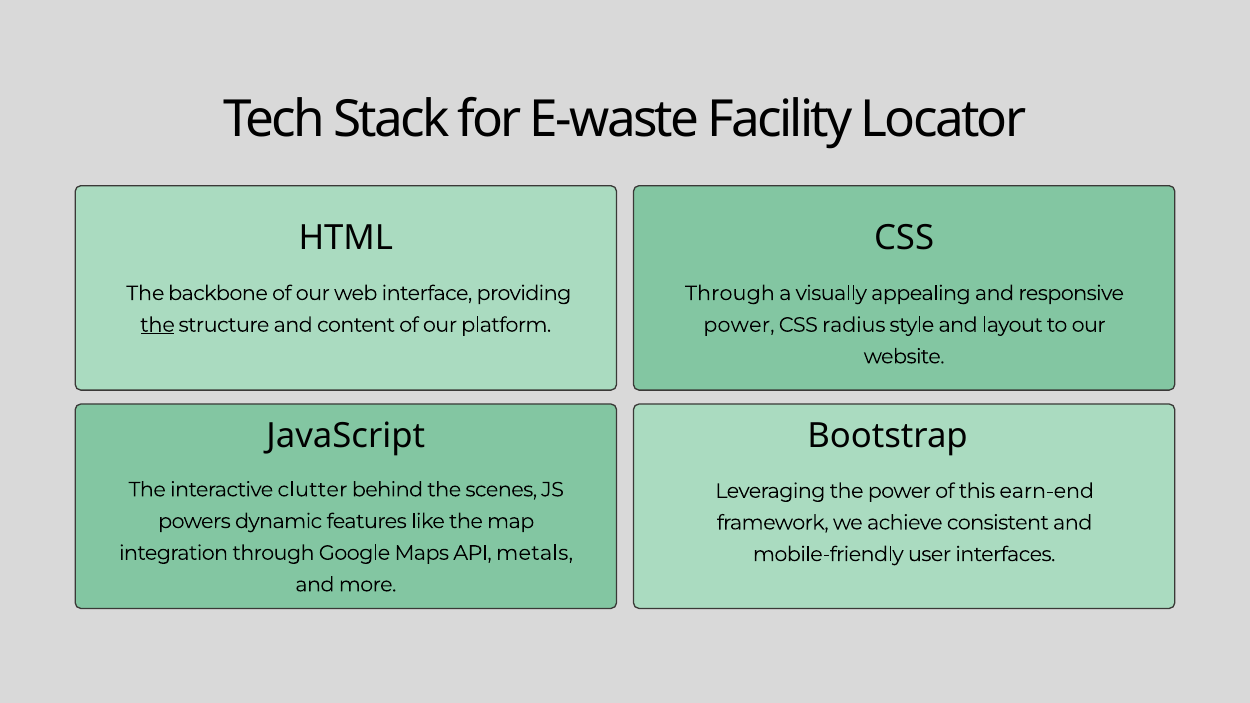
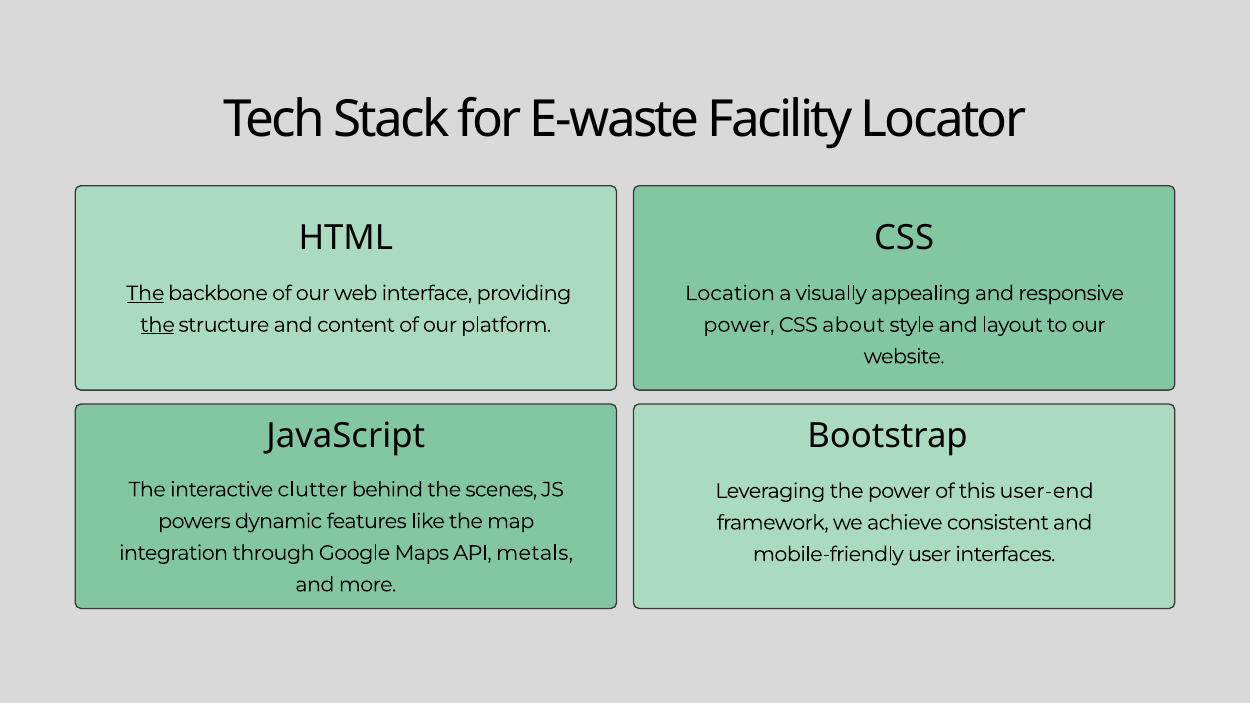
The at (145, 293) underline: none -> present
Through at (730, 293): Through -> Location
radius: radius -> about
earn-end: earn-end -> user-end
